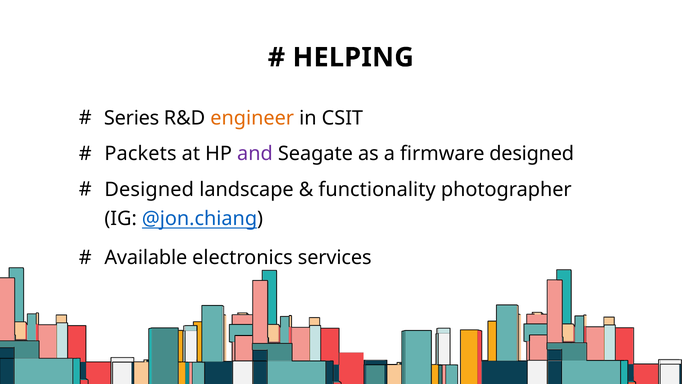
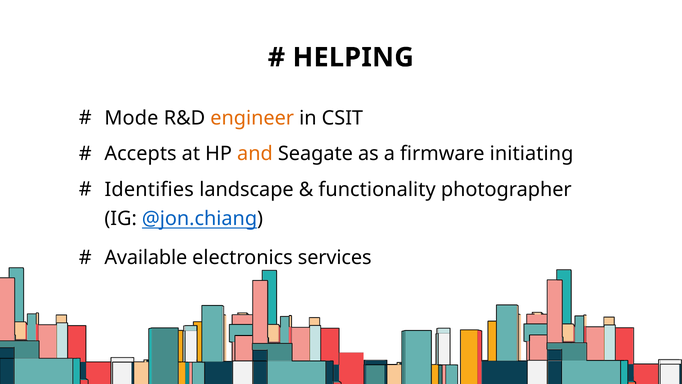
Series: Series -> Mode
Packets: Packets -> Accepts
and colour: purple -> orange
firmware designed: designed -> initiating
Designed at (149, 189): Designed -> Identifies
